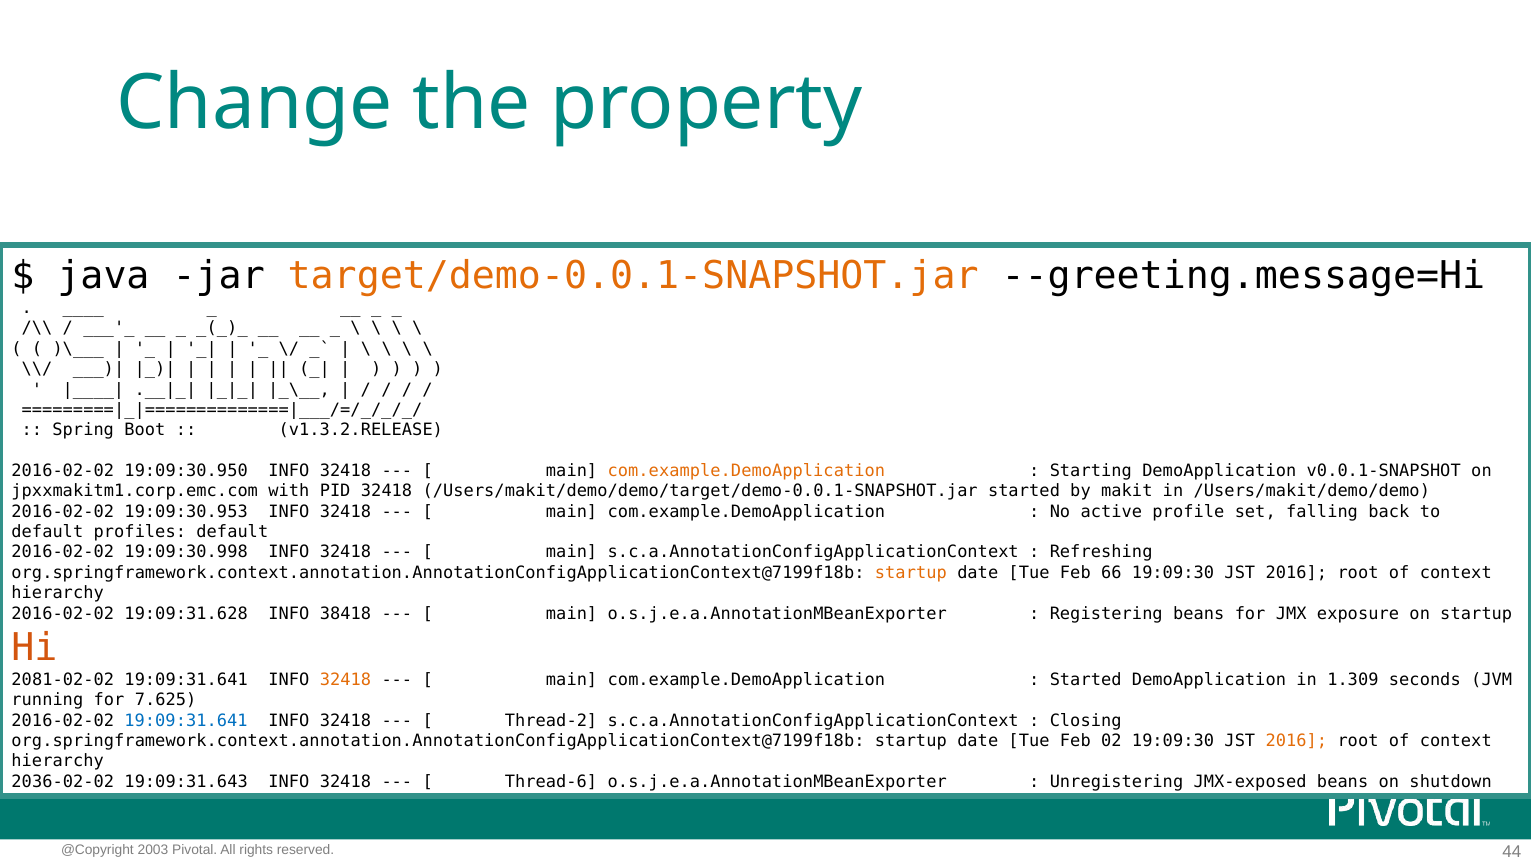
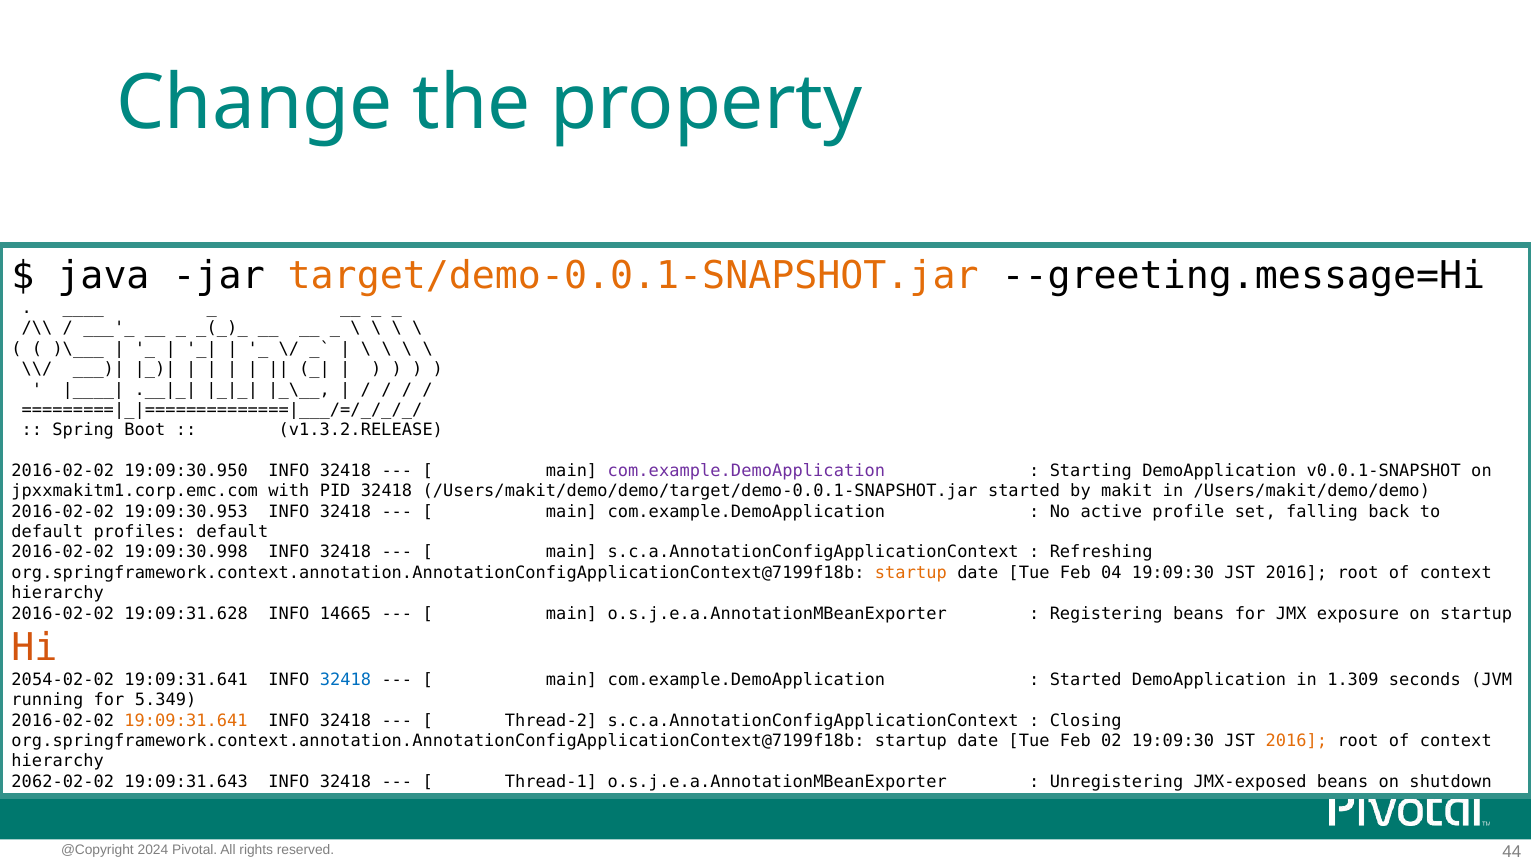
com.example.DemoApplication at (746, 471) colour: orange -> purple
66: 66 -> 04
38418: 38418 -> 14665
2081-02-02: 2081-02-02 -> 2054-02-02
32418 at (345, 680) colour: orange -> blue
7.625: 7.625 -> 5.349
19:09:31.641 at (186, 721) colour: blue -> orange
2036-02-02: 2036-02-02 -> 2062-02-02
Thread-6: Thread-6 -> Thread-1
2003: 2003 -> 2024
